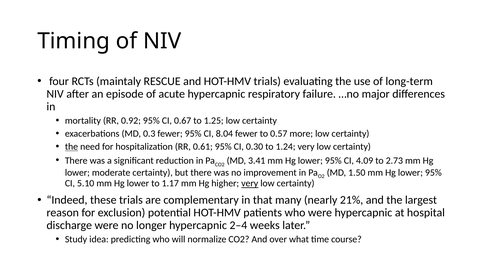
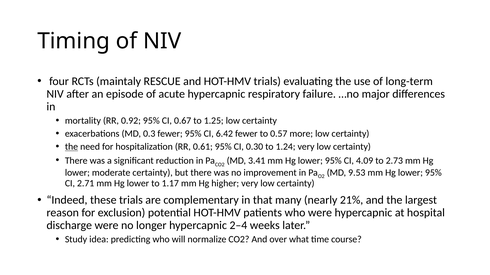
8.04: 8.04 -> 6.42
1.50: 1.50 -> 9.53
5.10: 5.10 -> 2.71
very at (250, 184) underline: present -> none
